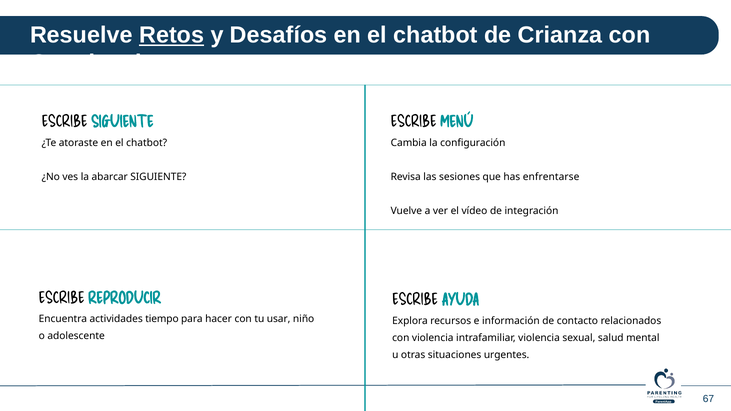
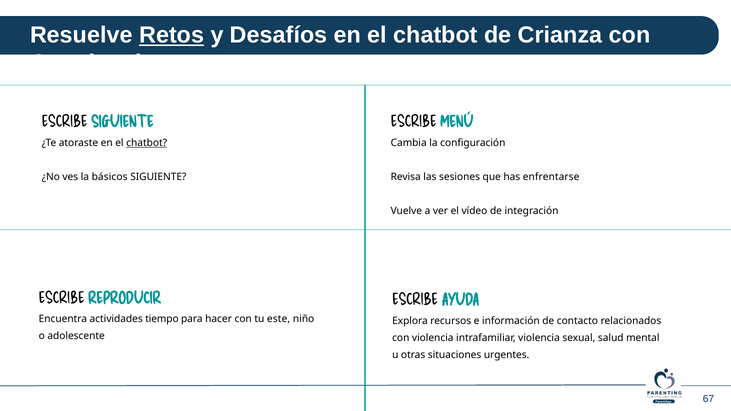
chatbot at (147, 143) underline: none -> present
abarcar: abarcar -> básicos
usar: usar -> este
